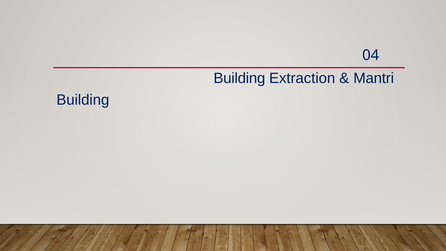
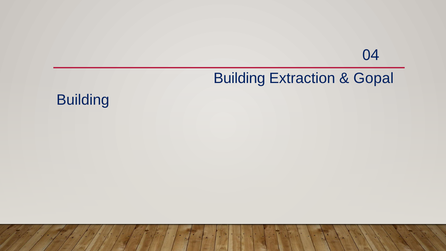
Mantri: Mantri -> Gopal
